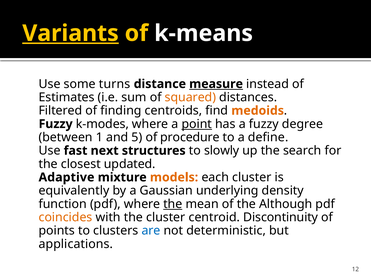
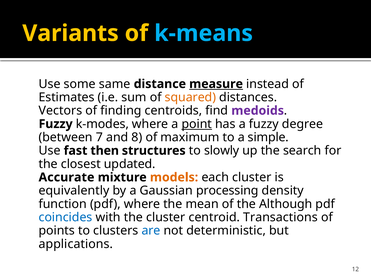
Variants underline: present -> none
k-means colour: white -> light blue
turns: turns -> same
Filtered: Filtered -> Vectors
medoids colour: orange -> purple
1: 1 -> 7
5: 5 -> 8
procedure: procedure -> maximum
define: define -> simple
next: next -> then
Adaptive: Adaptive -> Accurate
underlying: underlying -> processing
the at (173, 204) underline: present -> none
coincides colour: orange -> blue
Discontinuity: Discontinuity -> Transactions
